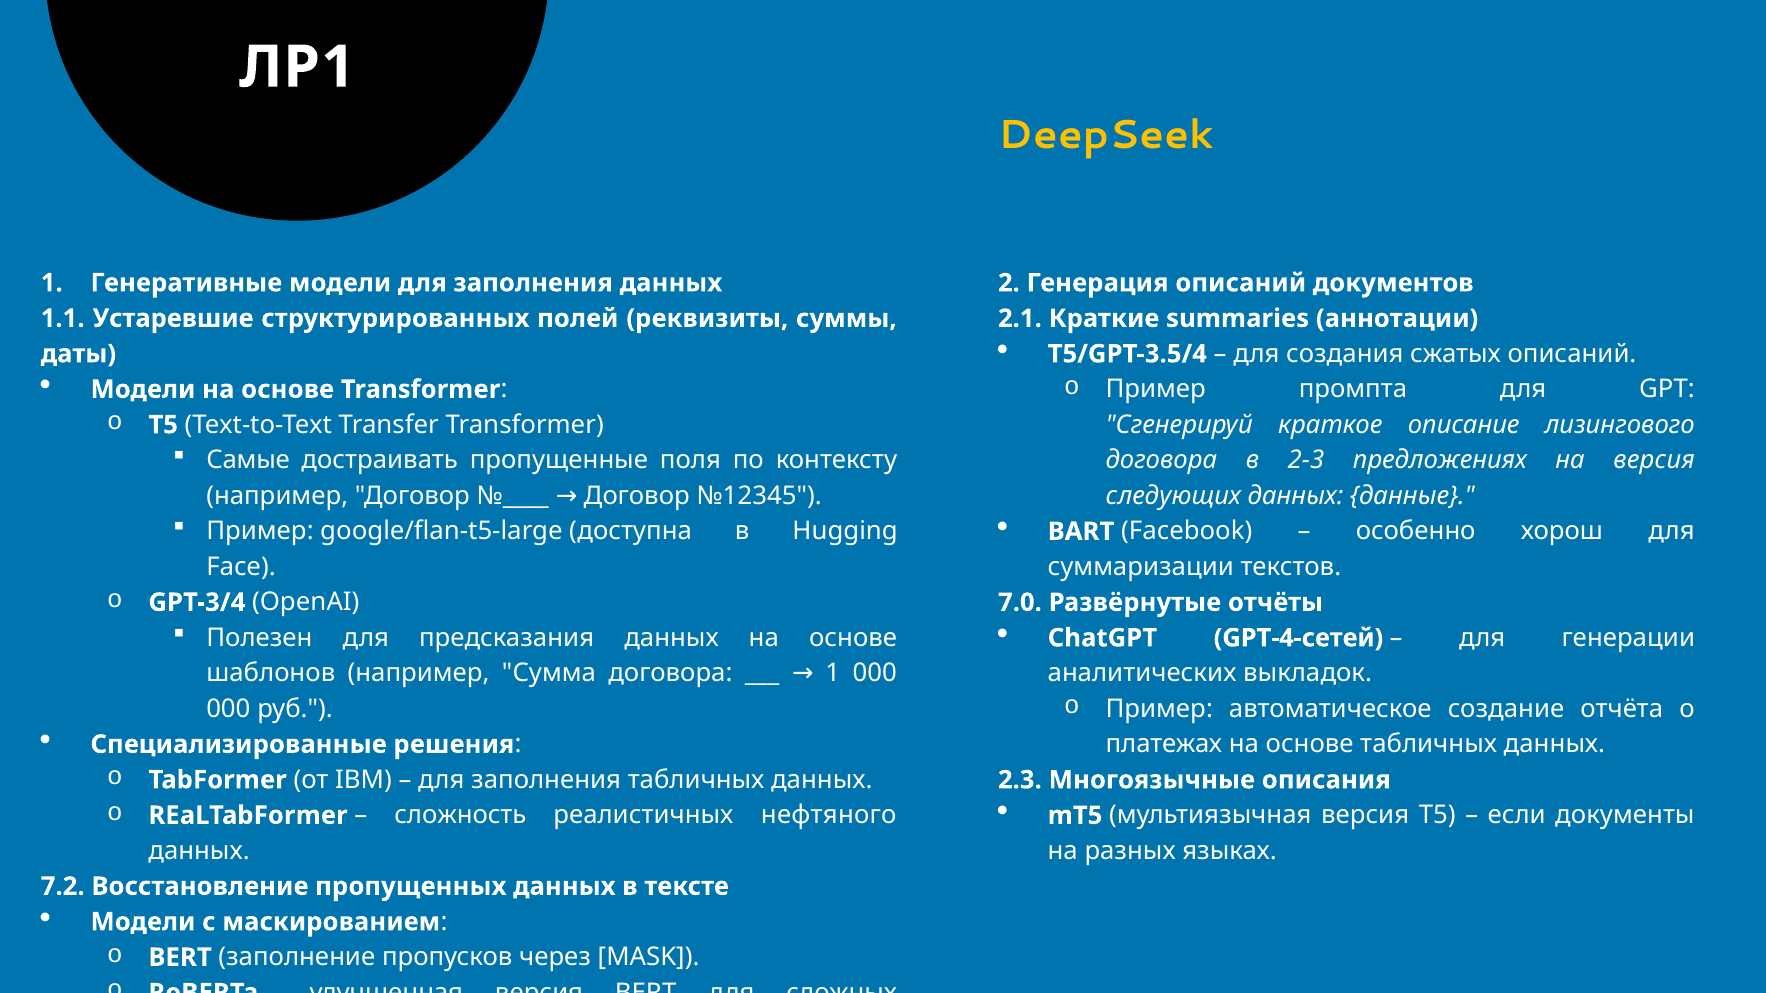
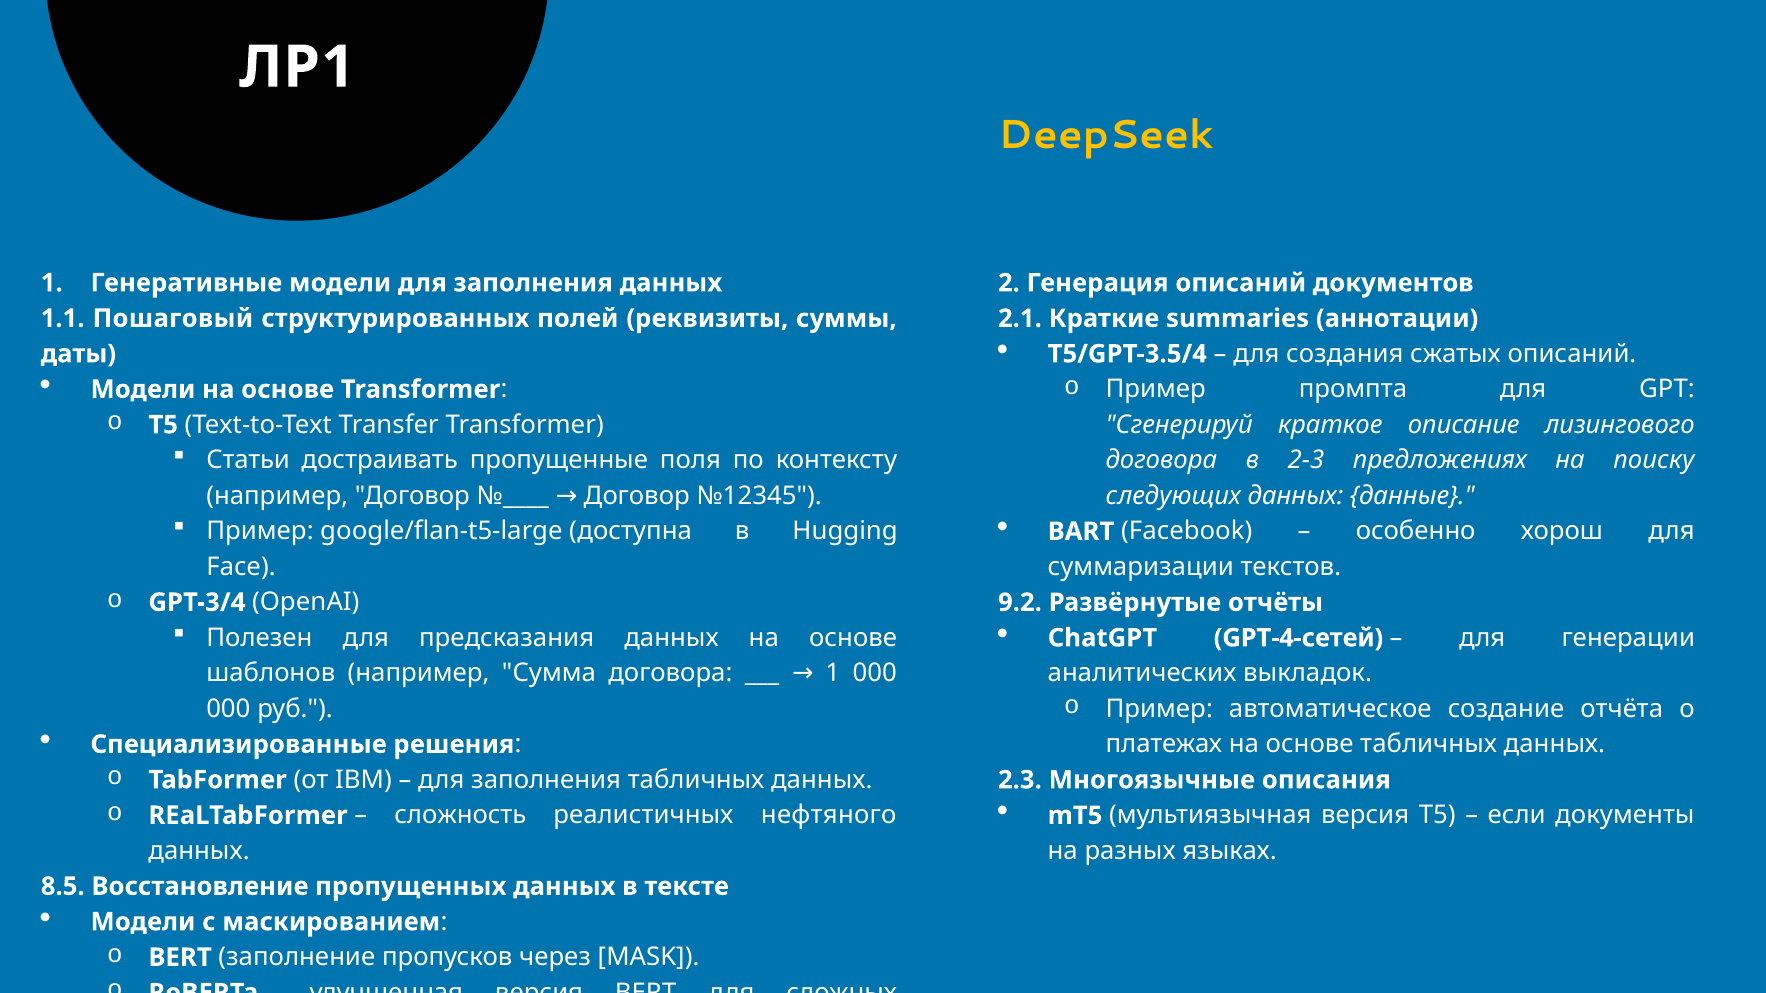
Устаревшие: Устаревшие -> Пошаговый
Самые: Самые -> Статьи
на версия: версия -> поиску
7.0: 7.0 -> 9.2
7.2: 7.2 -> 8.5
